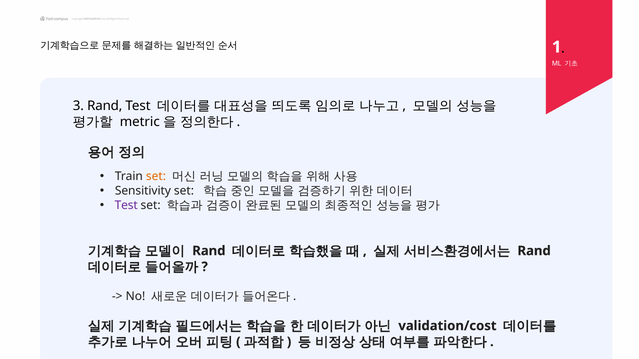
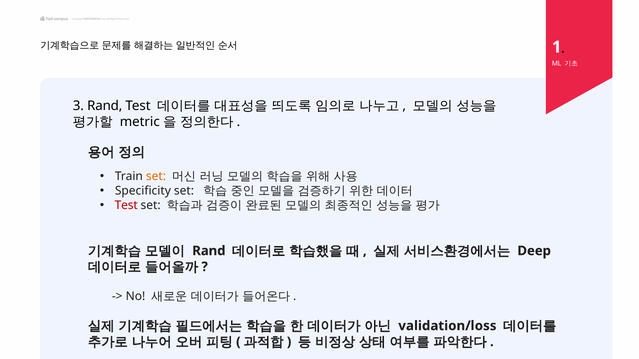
Sensitivity: Sensitivity -> Specificity
Test at (126, 206) colour: purple -> red
Rand at (534, 251): Rand -> Deep
validation/cost: validation/cost -> validation/loss
